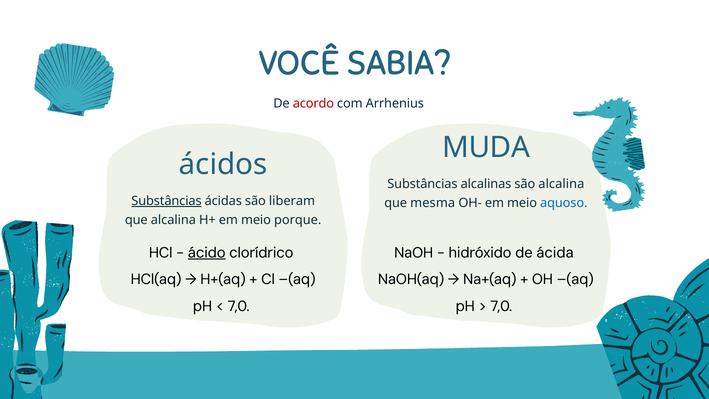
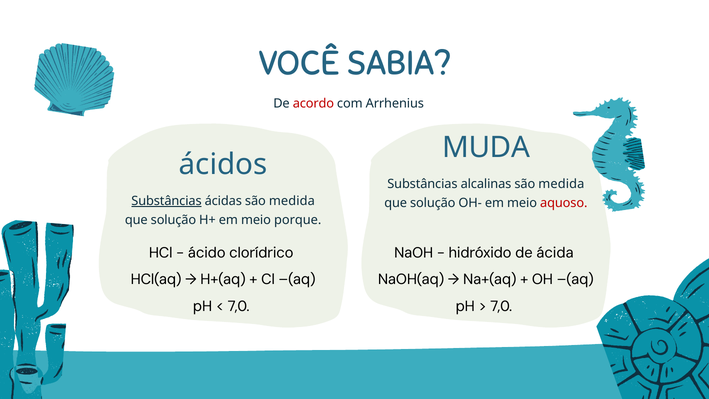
alcalinas são alcalina: alcalina -> medida
ácidas são liberam: liberam -> medida
mesma at (433, 203): mesma -> solução
aquoso colour: blue -> red
alcalina at (173, 220): alcalina -> solução
ácido underline: present -> none
